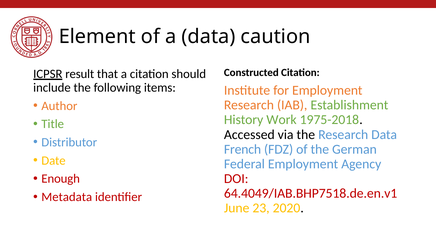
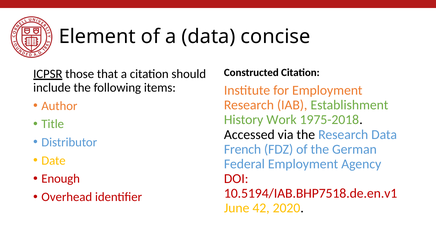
caution: caution -> concise
result: result -> those
64.4049/IAB.BHP7518.de.en.v1: 64.4049/IAB.BHP7518.de.en.v1 -> 10.5194/IAB.BHP7518.de.en.v1
Metadata: Metadata -> Overhead
23: 23 -> 42
